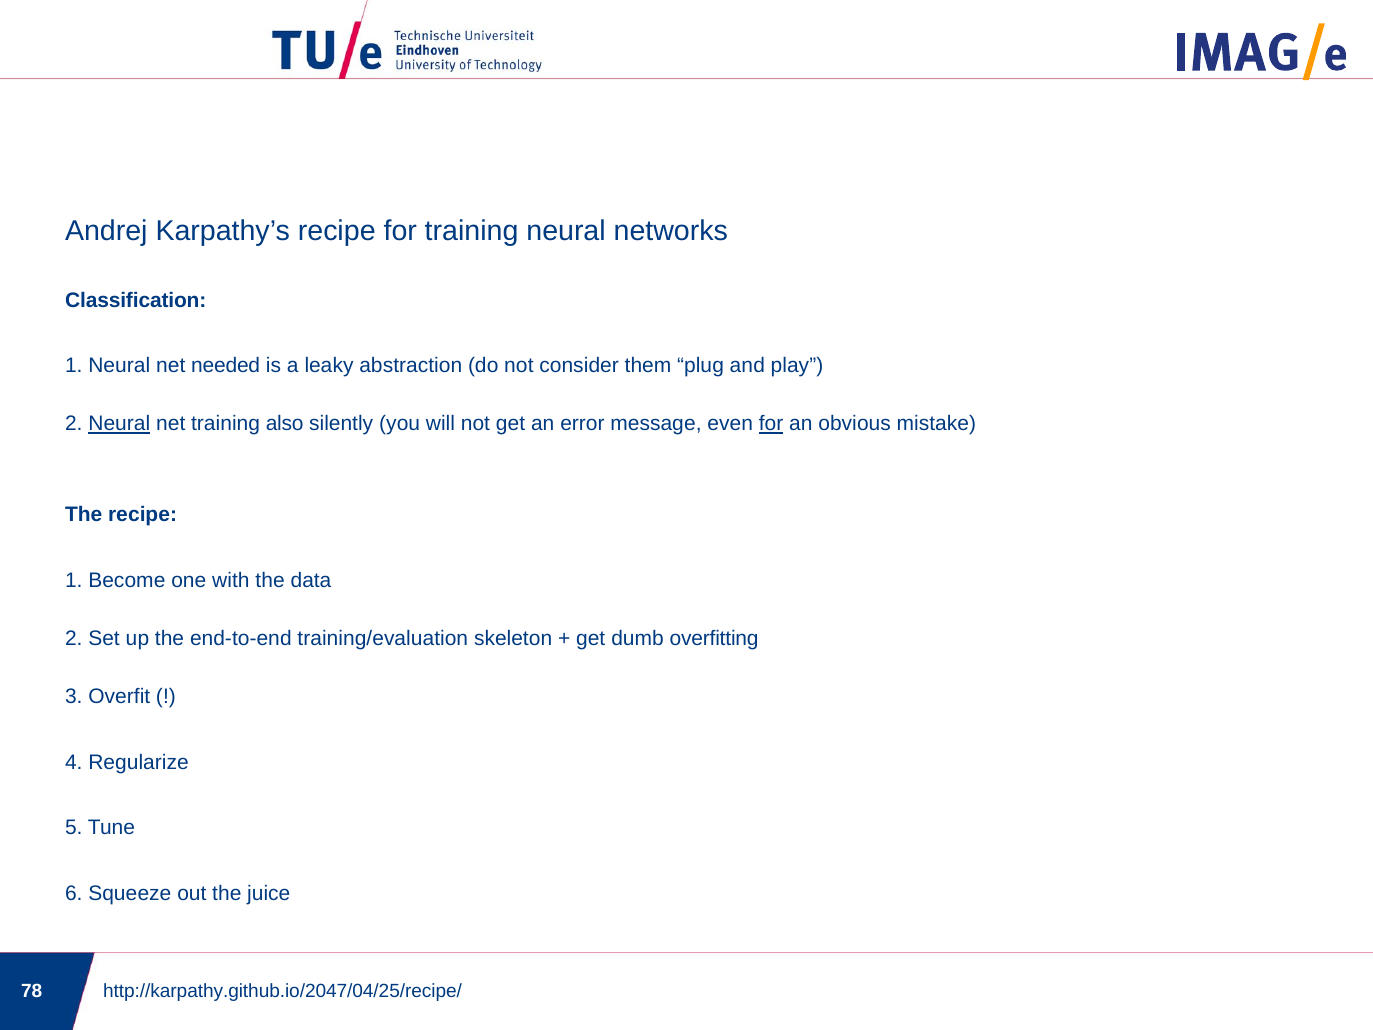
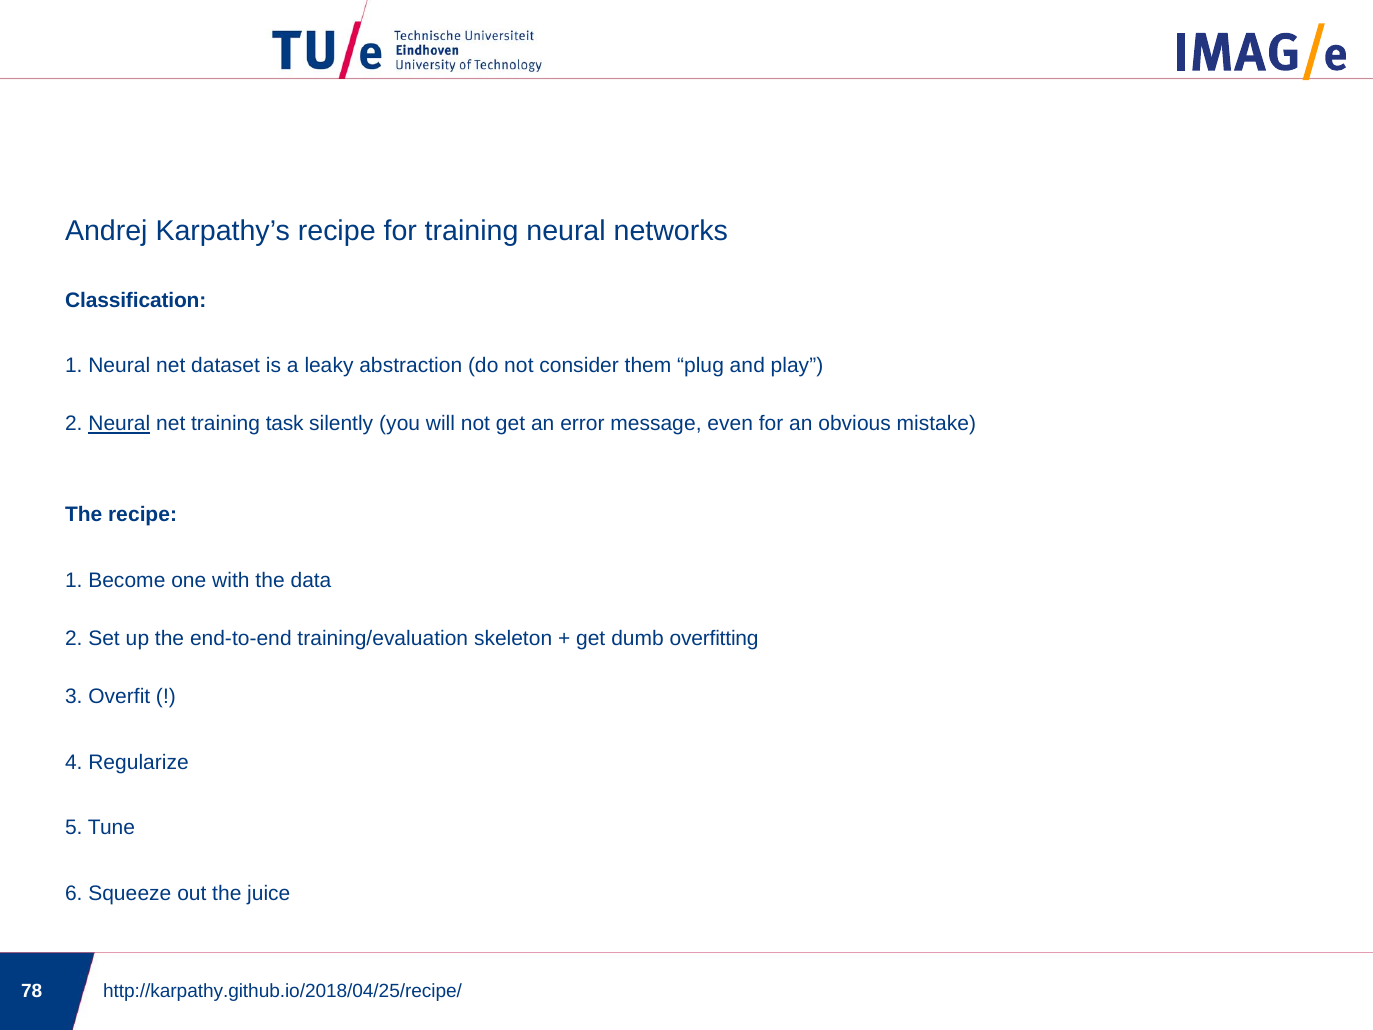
needed: needed -> dataset
also: also -> task
for at (771, 424) underline: present -> none
http://karpathy.github.io/2047/04/25/recipe/: http://karpathy.github.io/2047/04/25/recipe/ -> http://karpathy.github.io/2018/04/25/recipe/
